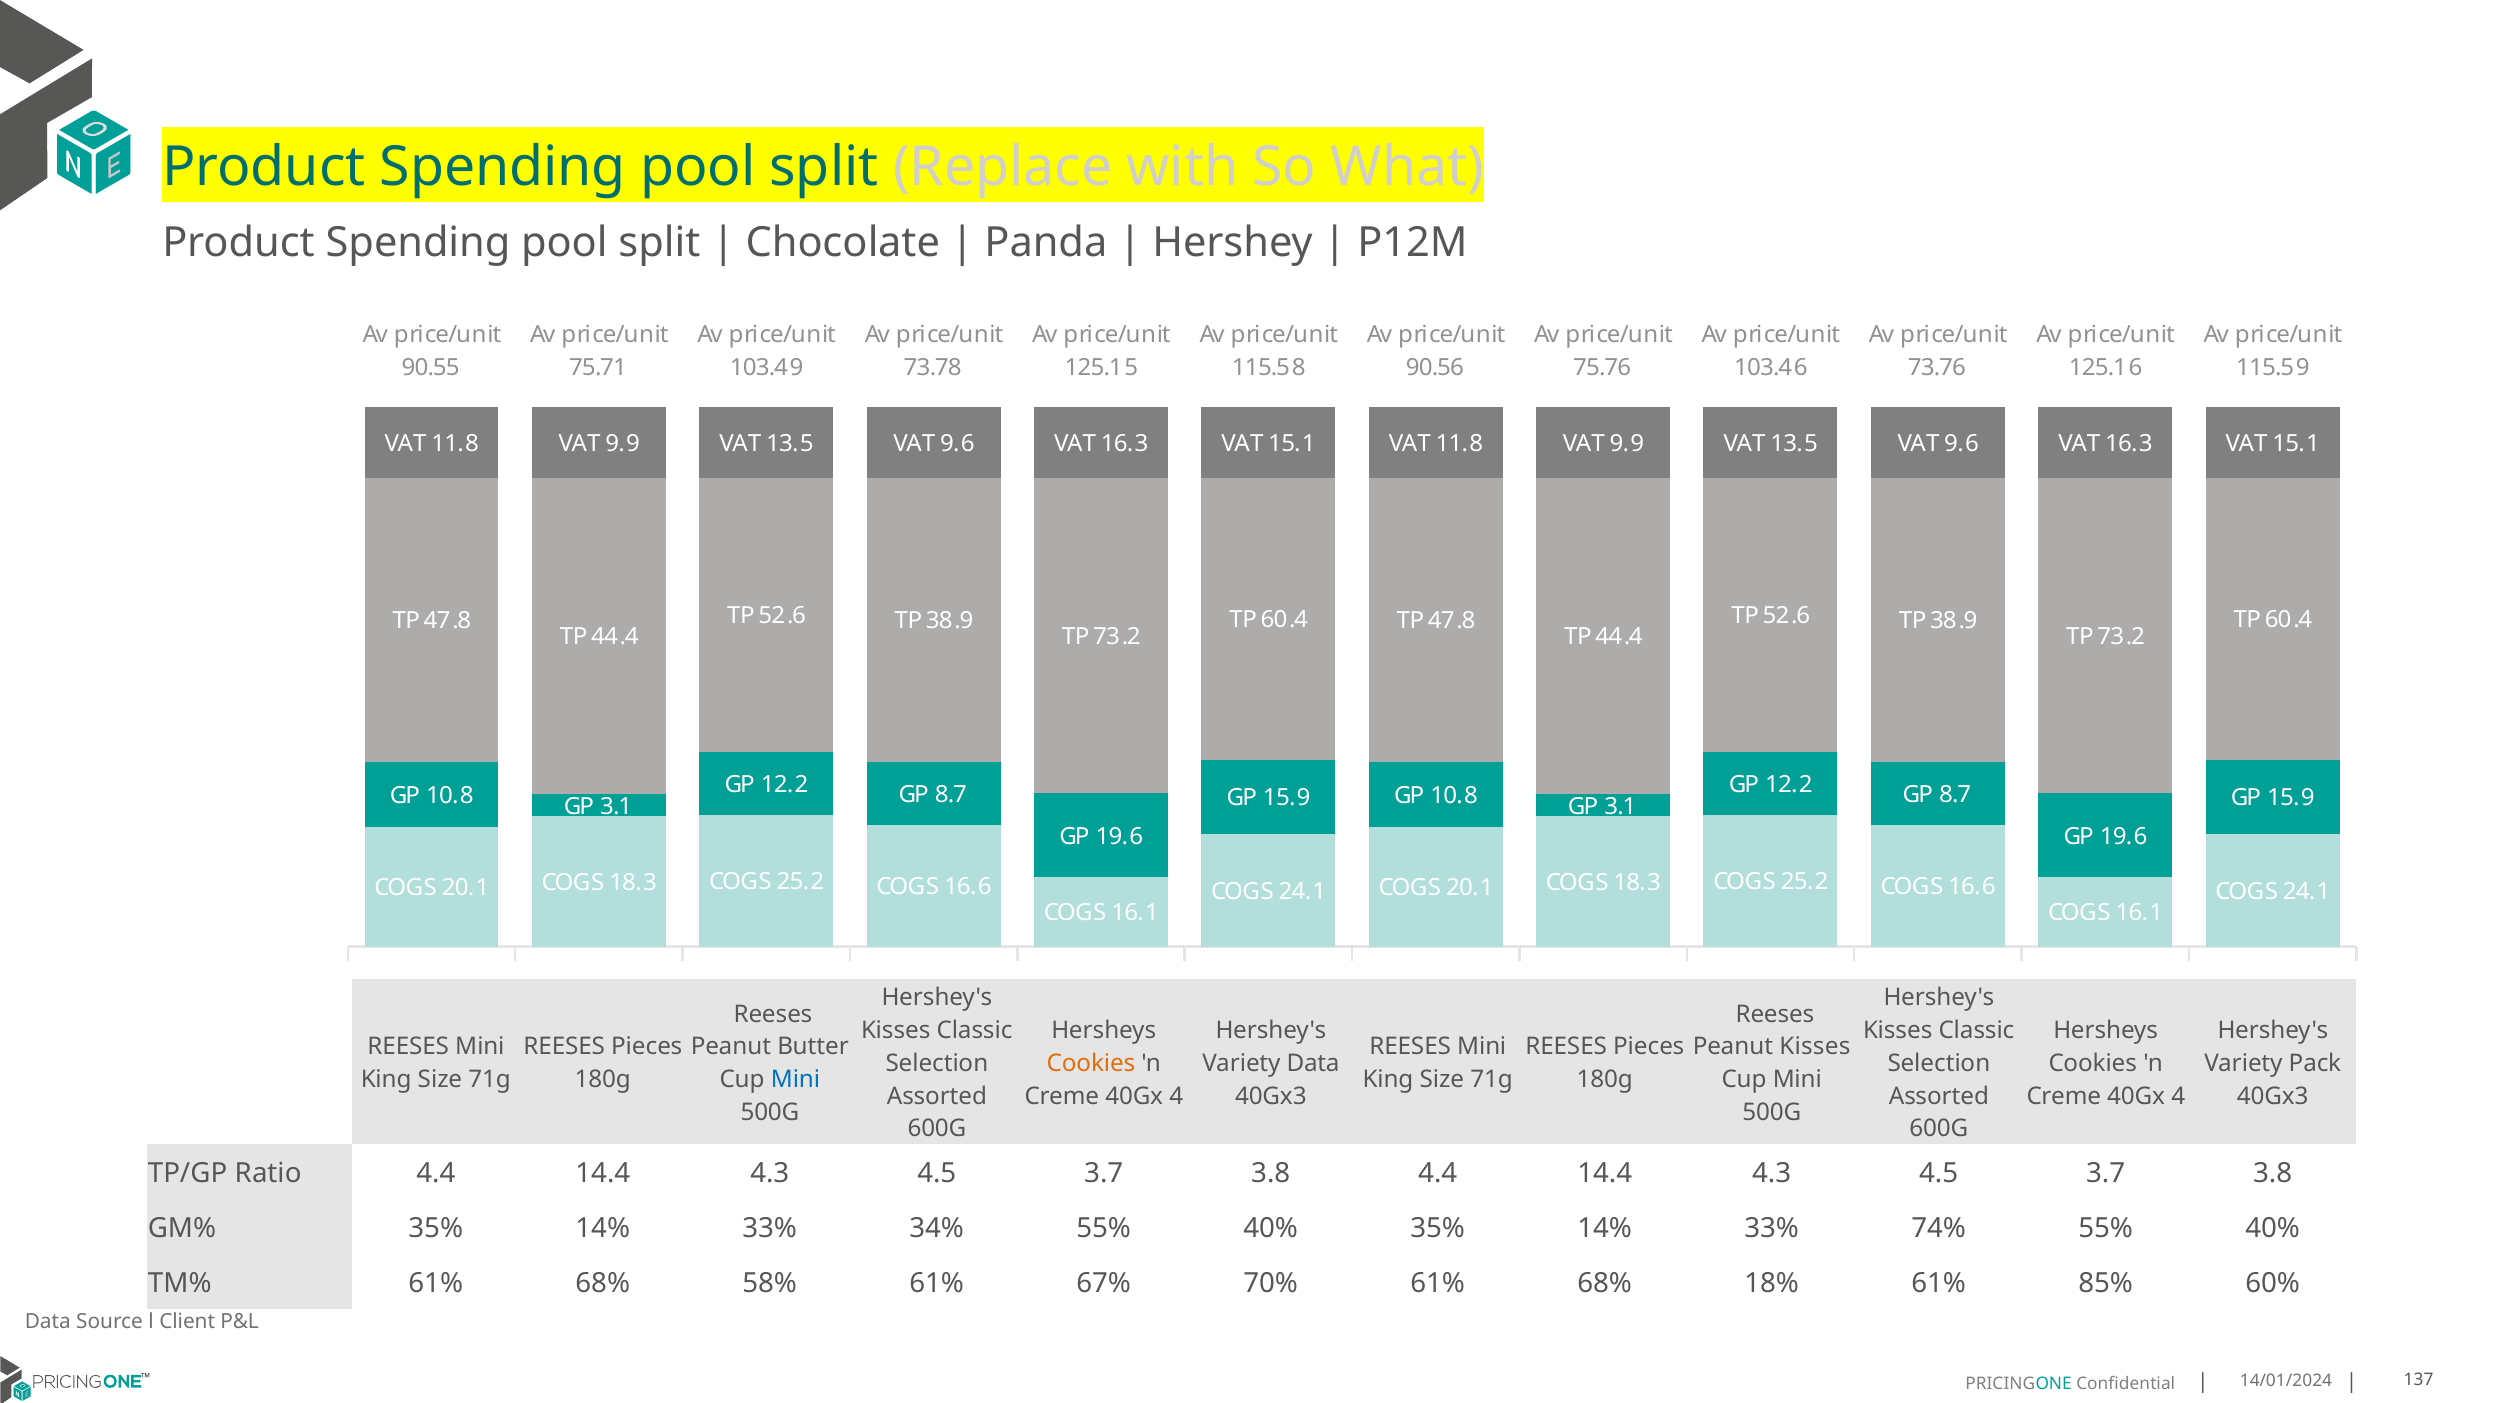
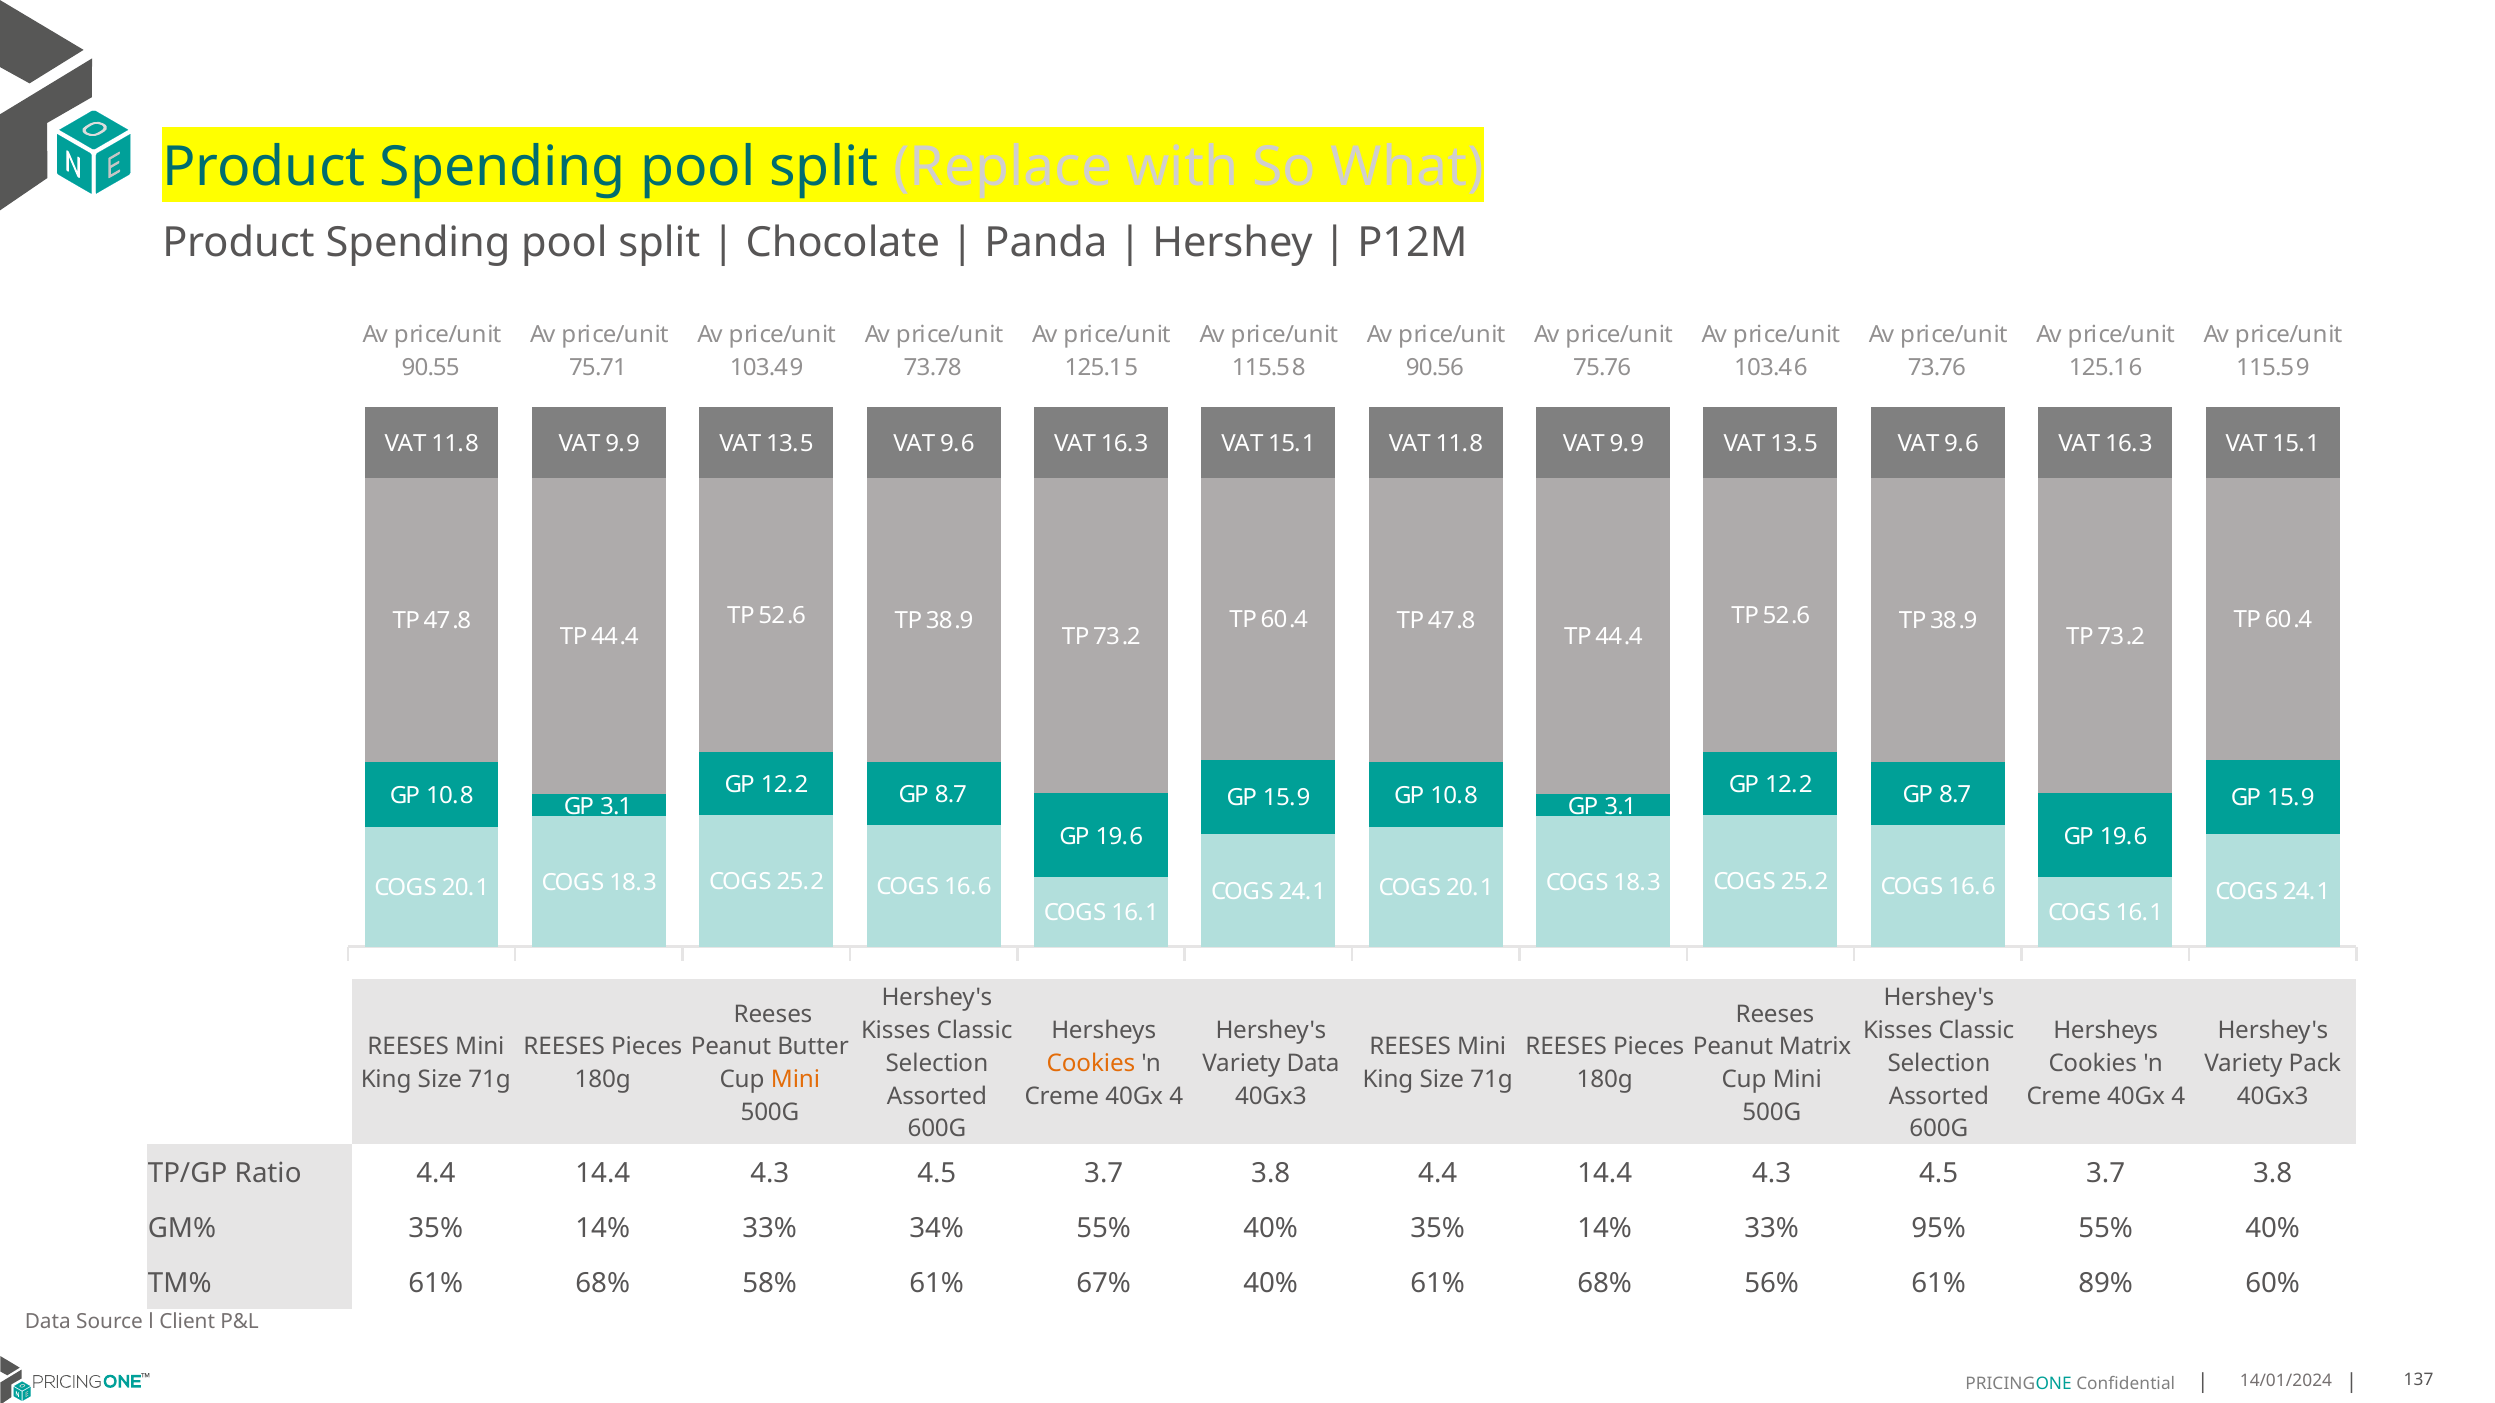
Peanut Kisses: Kisses -> Matrix
Mini at (795, 1080) colour: blue -> orange
74%: 74% -> 95%
67% 70%: 70% -> 40%
18%: 18% -> 56%
85%: 85% -> 89%
